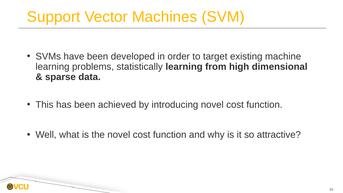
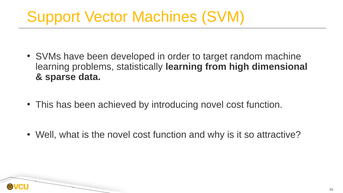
existing: existing -> random
